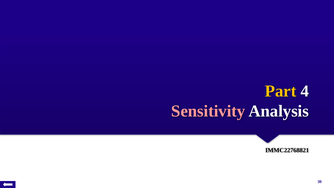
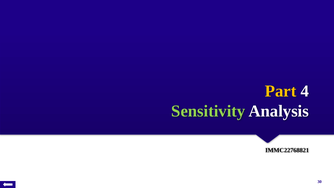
Sensitivity colour: pink -> light green
